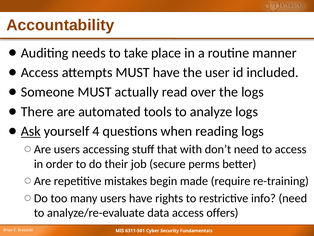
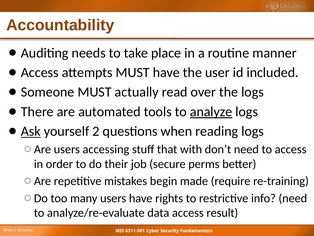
analyze underline: none -> present
4: 4 -> 2
offers: offers -> result
